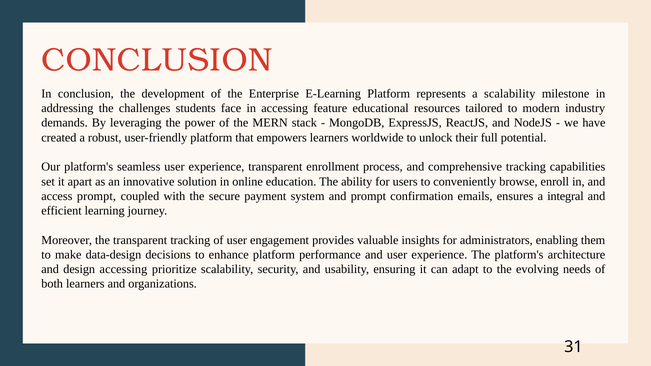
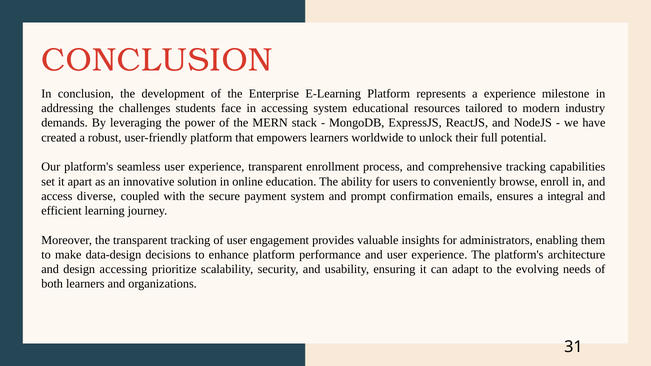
a scalability: scalability -> experience
accessing feature: feature -> system
access prompt: prompt -> diverse
